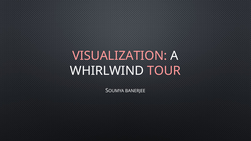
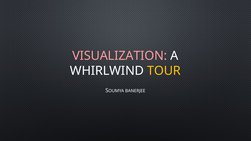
TOUR colour: pink -> yellow
